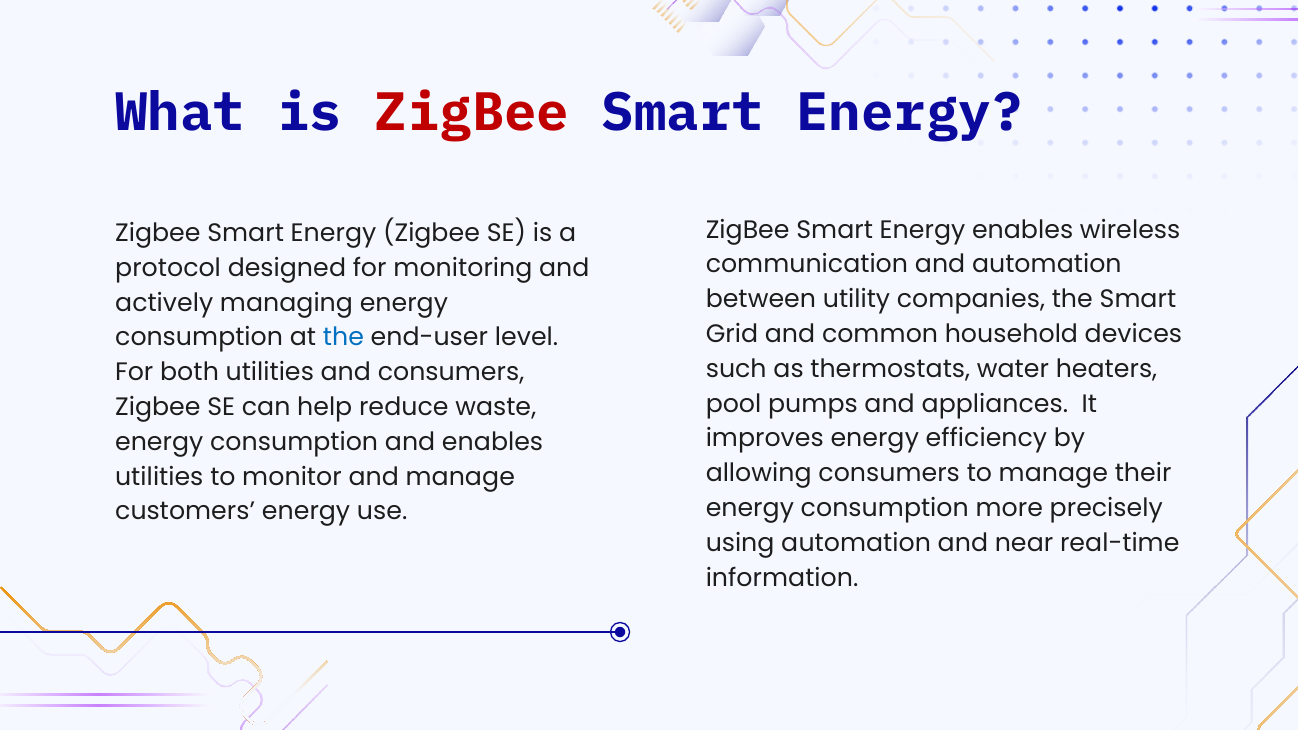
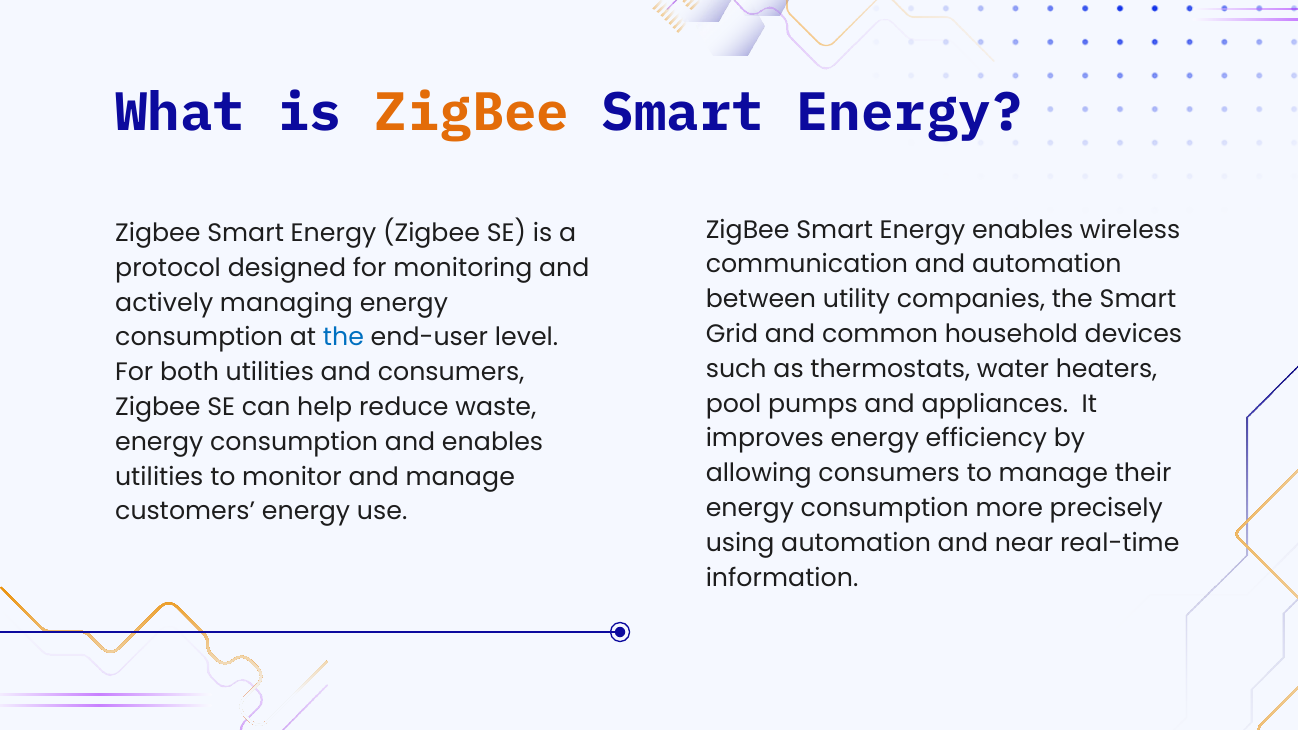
ZigBee at (472, 112) colour: red -> orange
